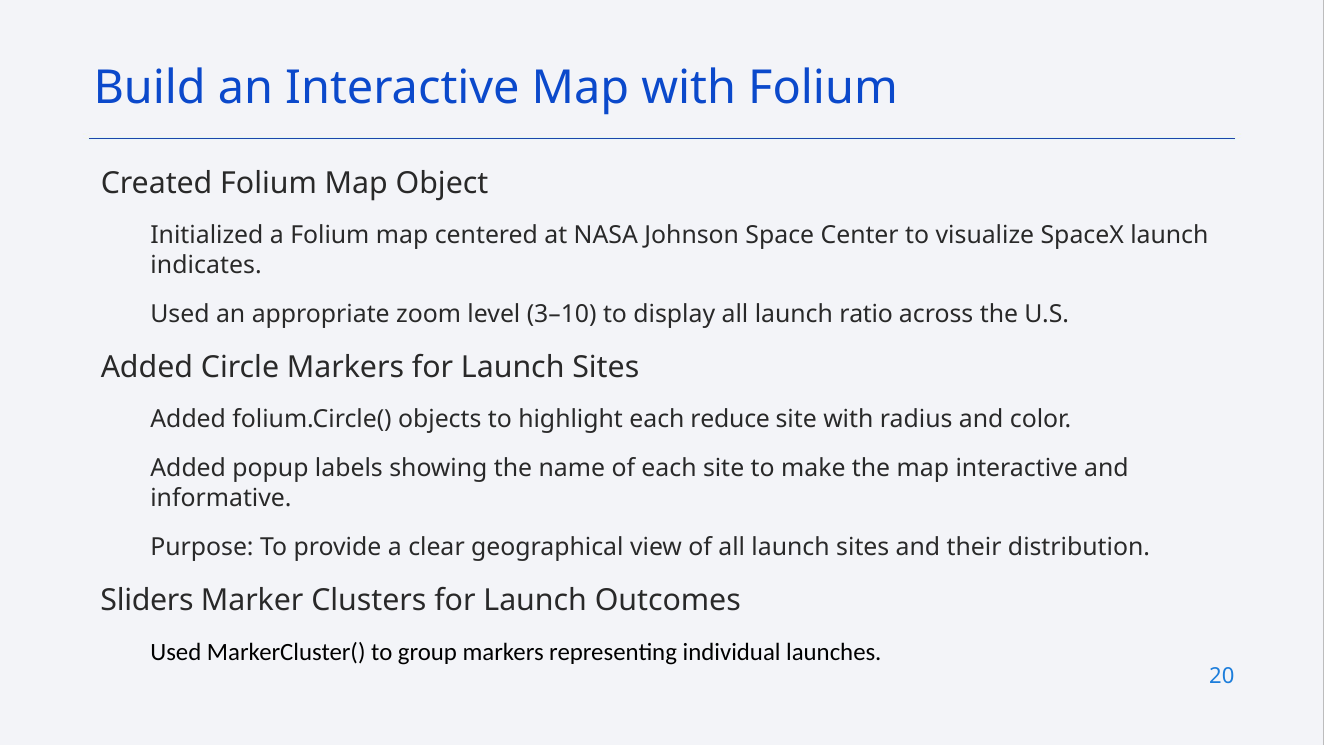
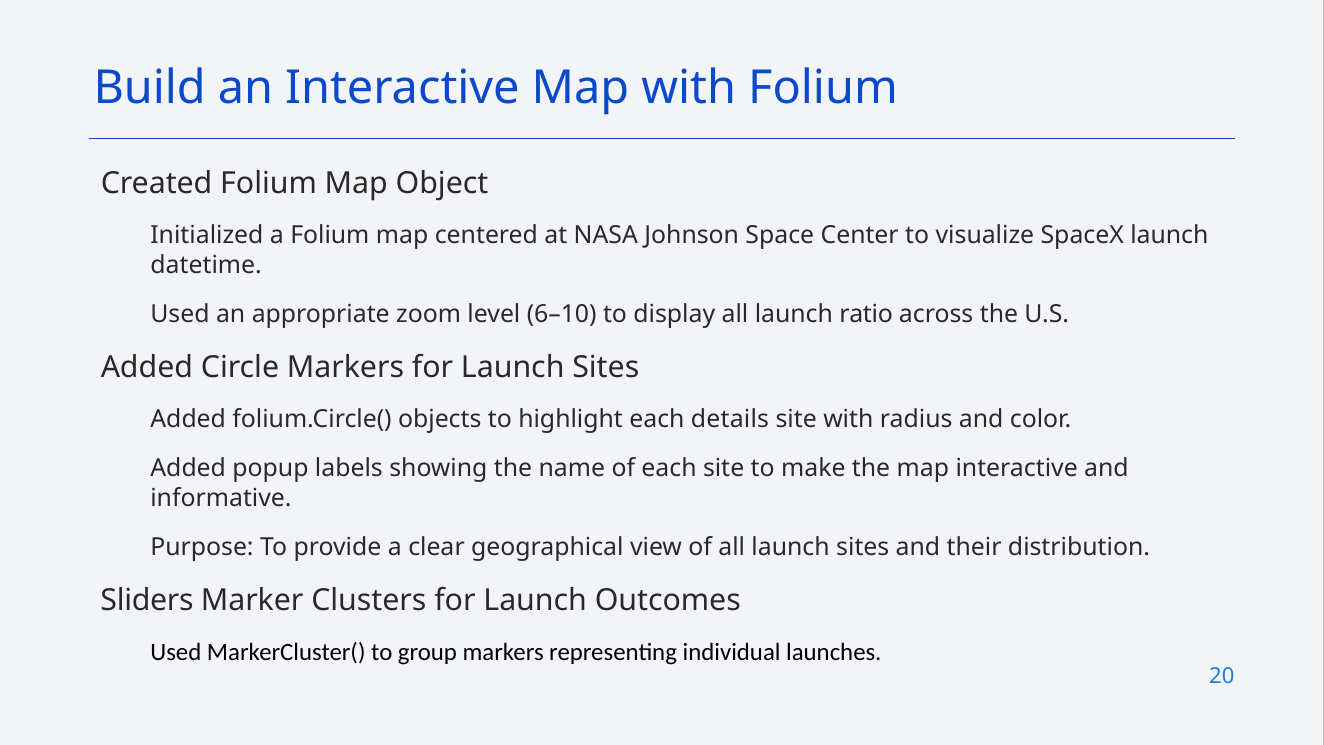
indicates: indicates -> datetime
3–10: 3–10 -> 6–10
reduce: reduce -> details
